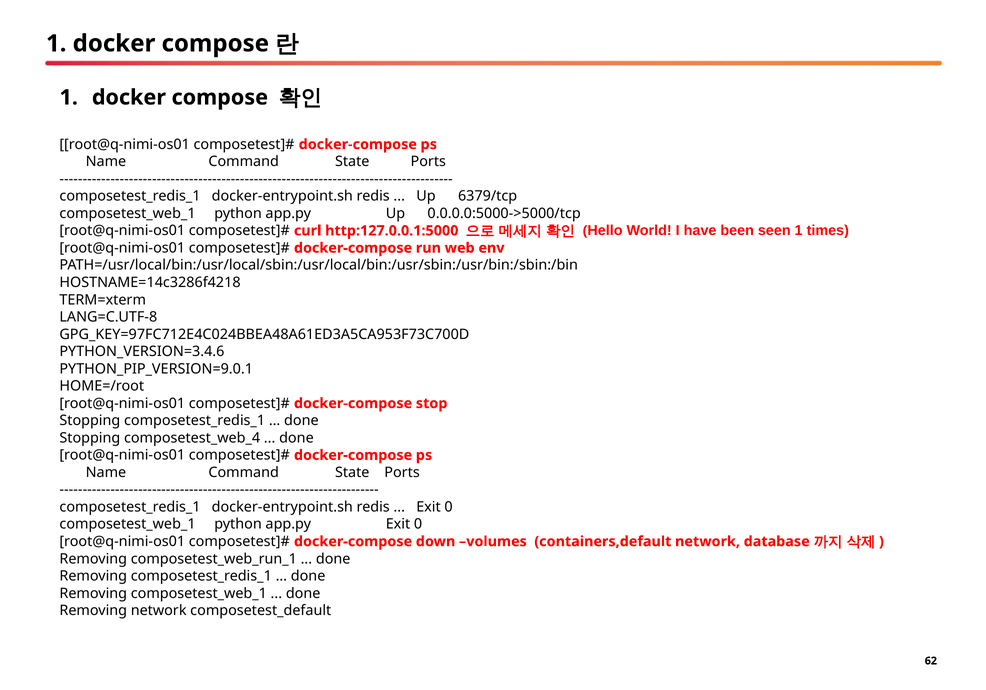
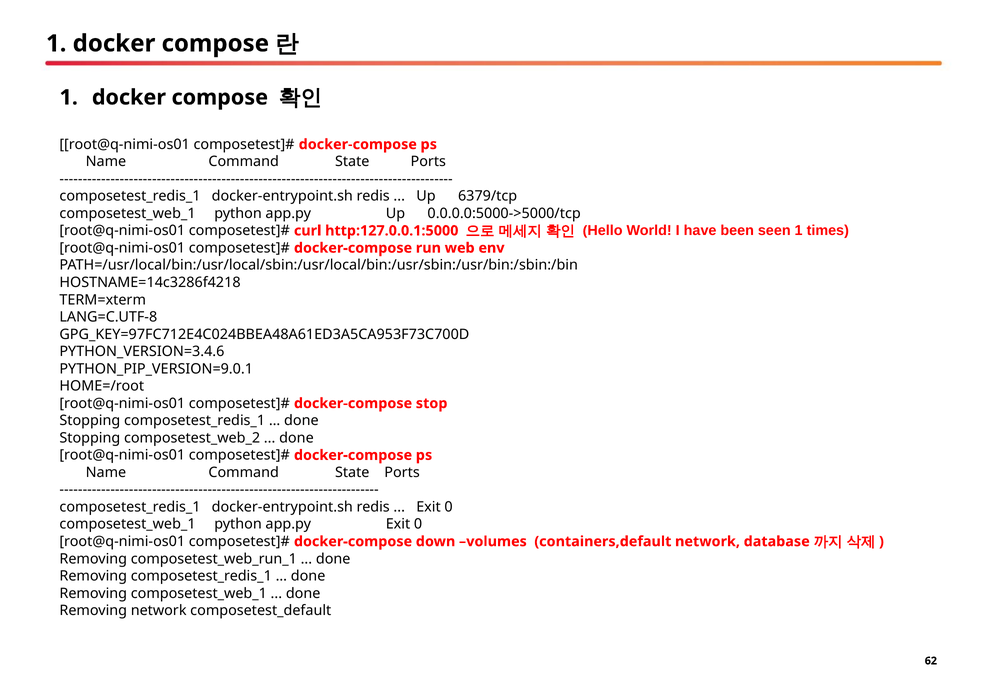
composetest_web_4: composetest_web_4 -> composetest_web_2
